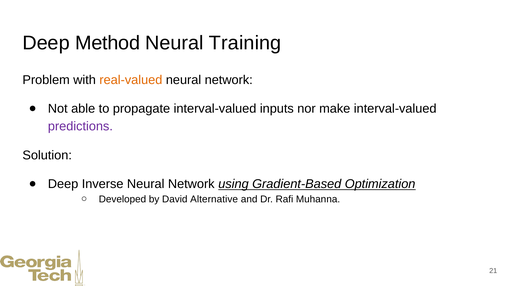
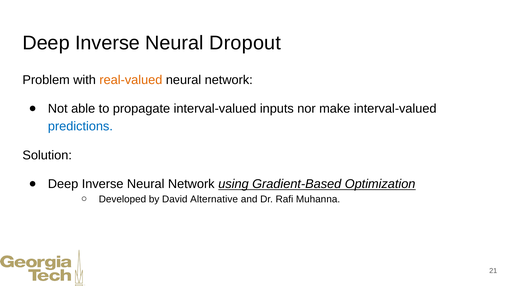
Method at (108, 43): Method -> Inverse
Training: Training -> Dropout
predictions colour: purple -> blue
